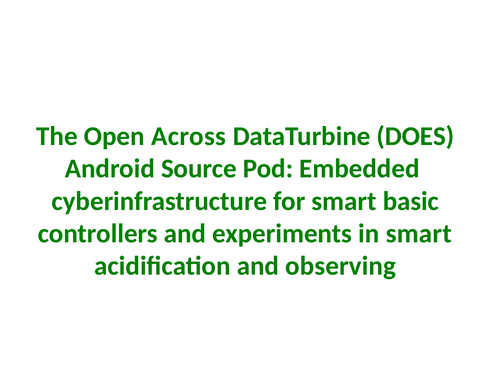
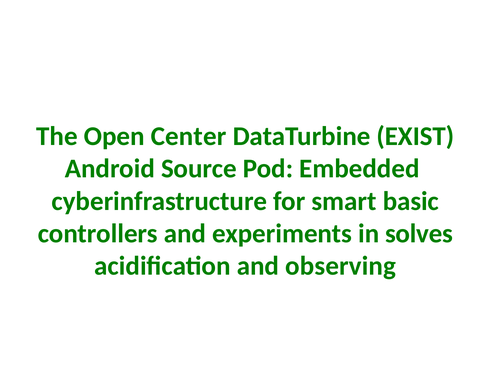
Across: Across -> Center
DOES: DOES -> EXIST
in smart: smart -> solves
